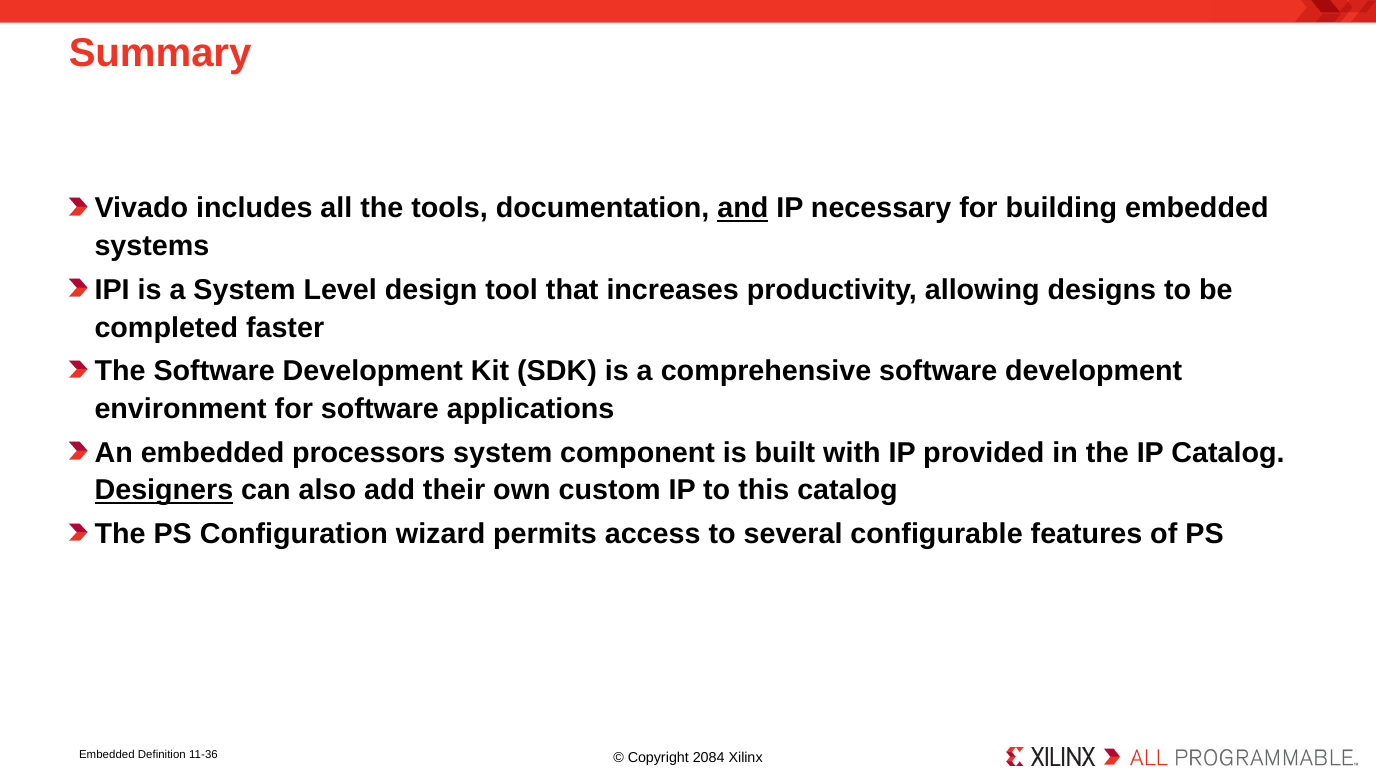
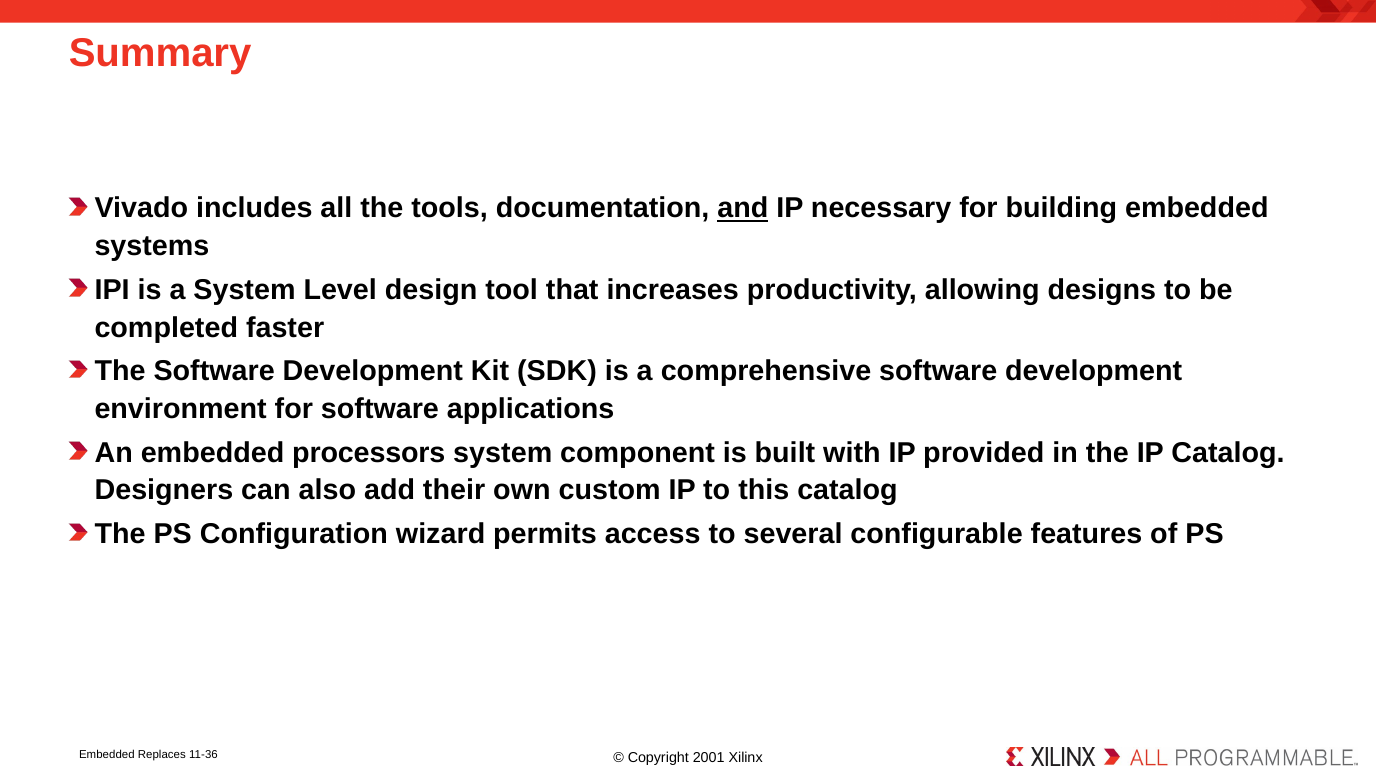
Designers underline: present -> none
Definition: Definition -> Replaces
2084: 2084 -> 2001
